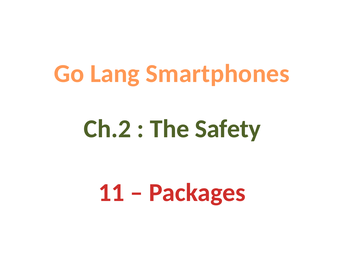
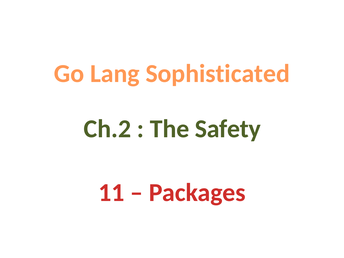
Smartphones: Smartphones -> Sophisticated
